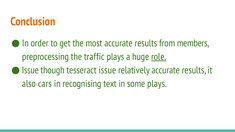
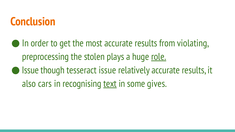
members: members -> violating
traffic: traffic -> stolen
text underline: none -> present
some plays: plays -> gives
